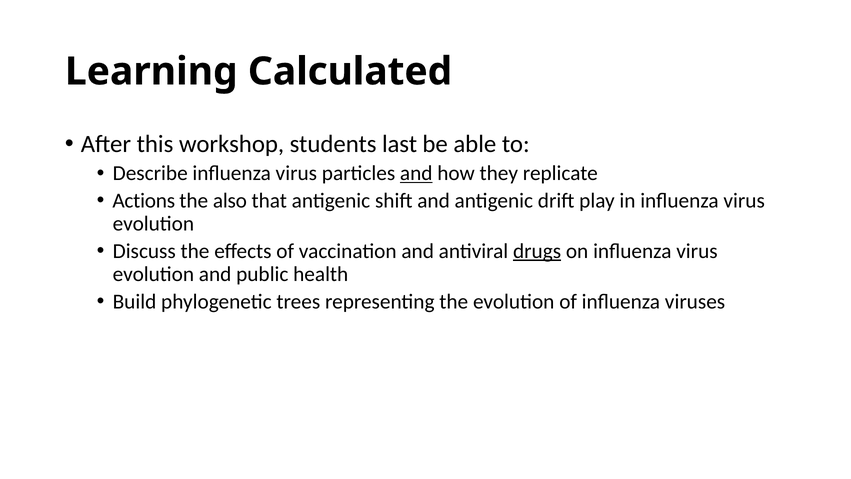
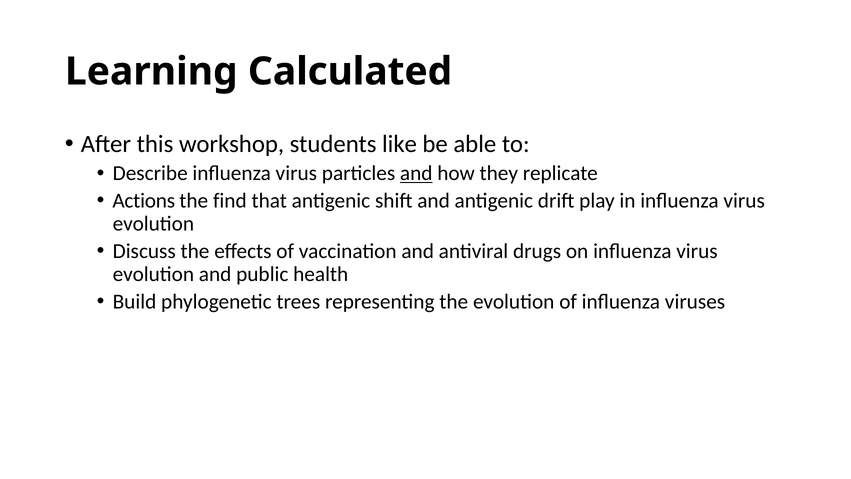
last: last -> like
also: also -> find
drugs underline: present -> none
